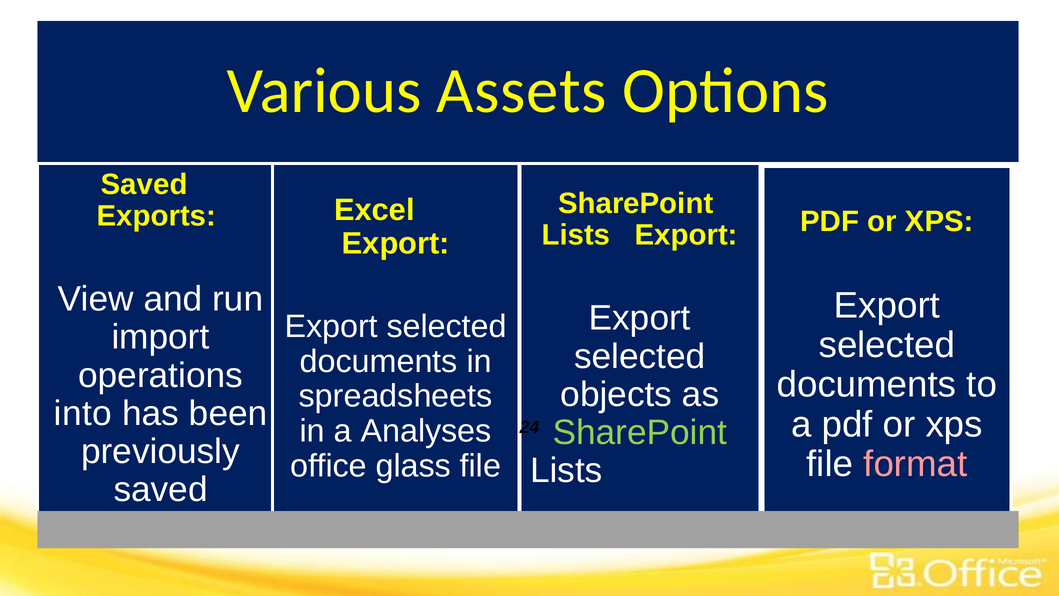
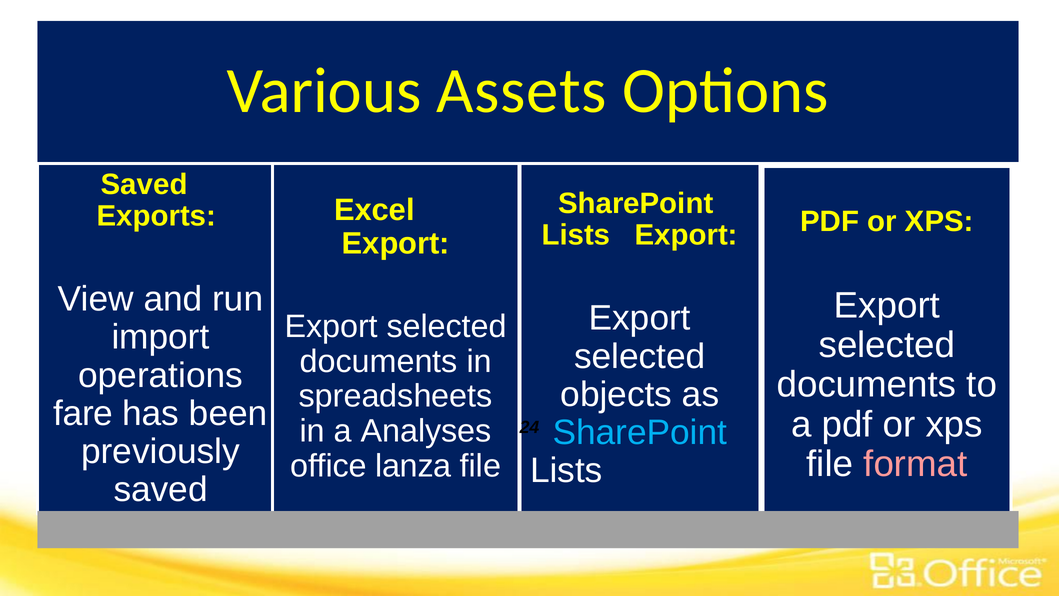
into: into -> fare
SharePoint at (640, 432) colour: light green -> light blue
glass: glass -> lanza
